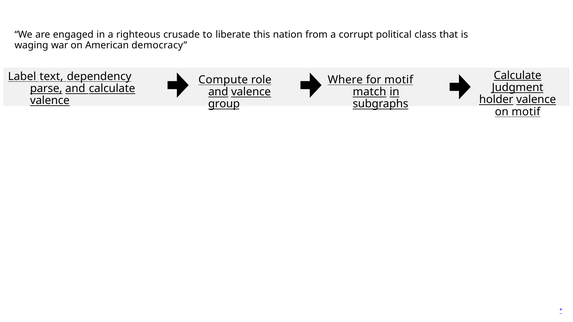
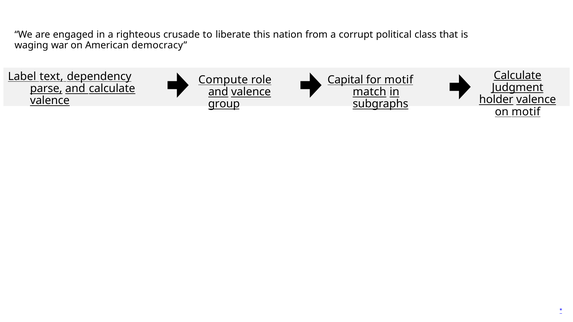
Where: Where -> Capital
